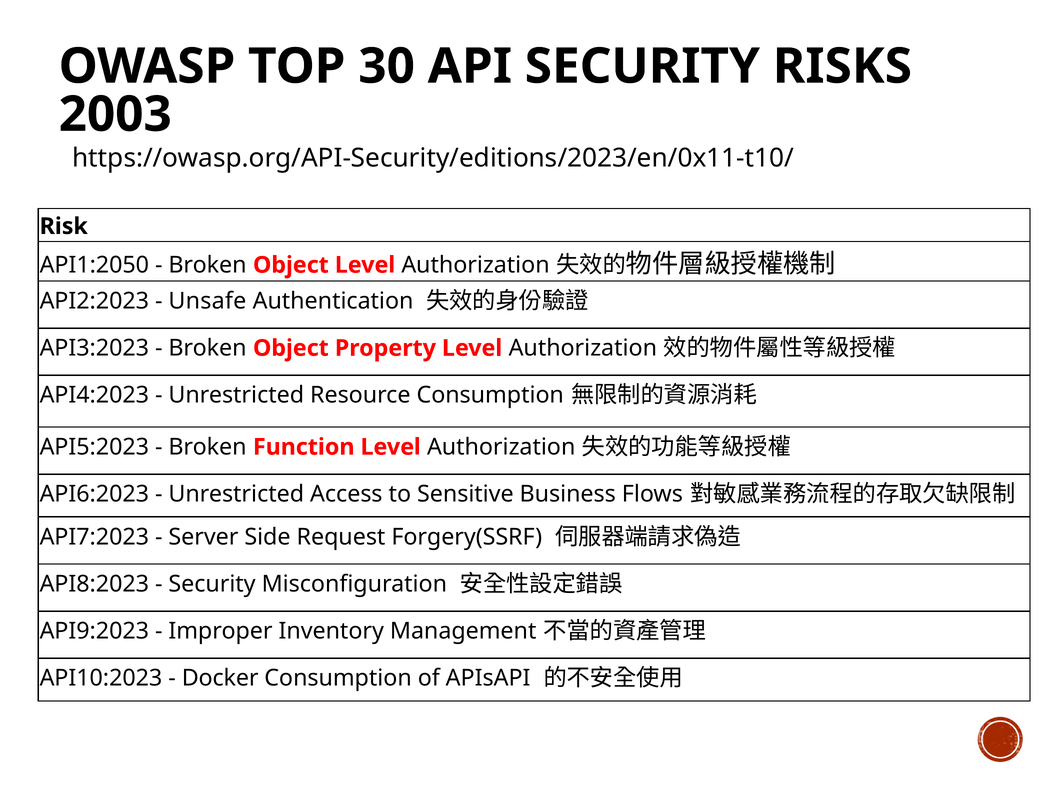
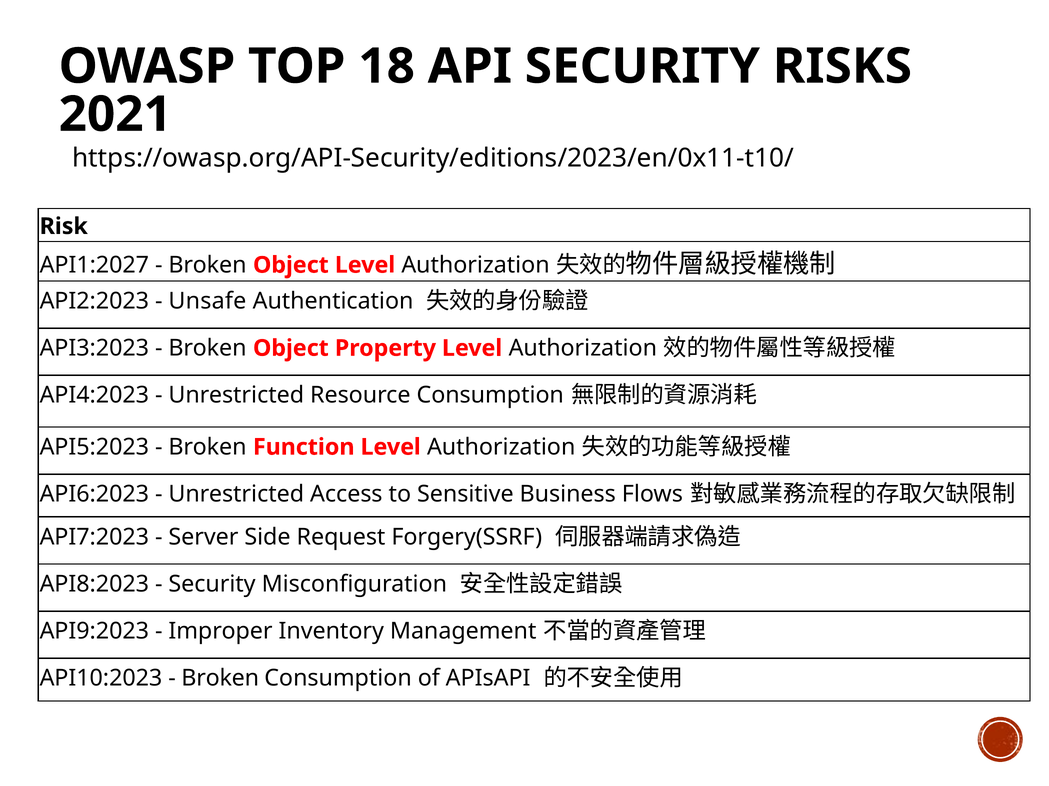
30: 30 -> 18
2003: 2003 -> 2021
API1:2050: API1:2050 -> API1:2027
Docker at (220, 679): Docker -> Broken
